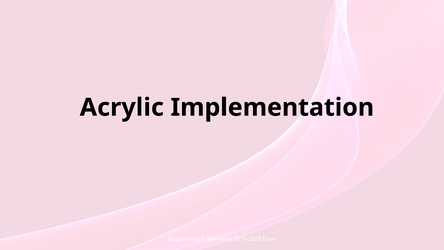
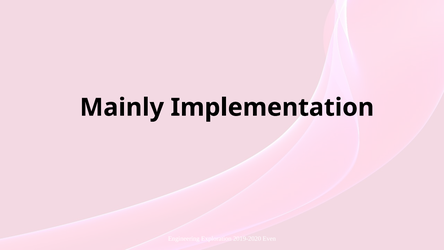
Acrylic: Acrylic -> Mainly
